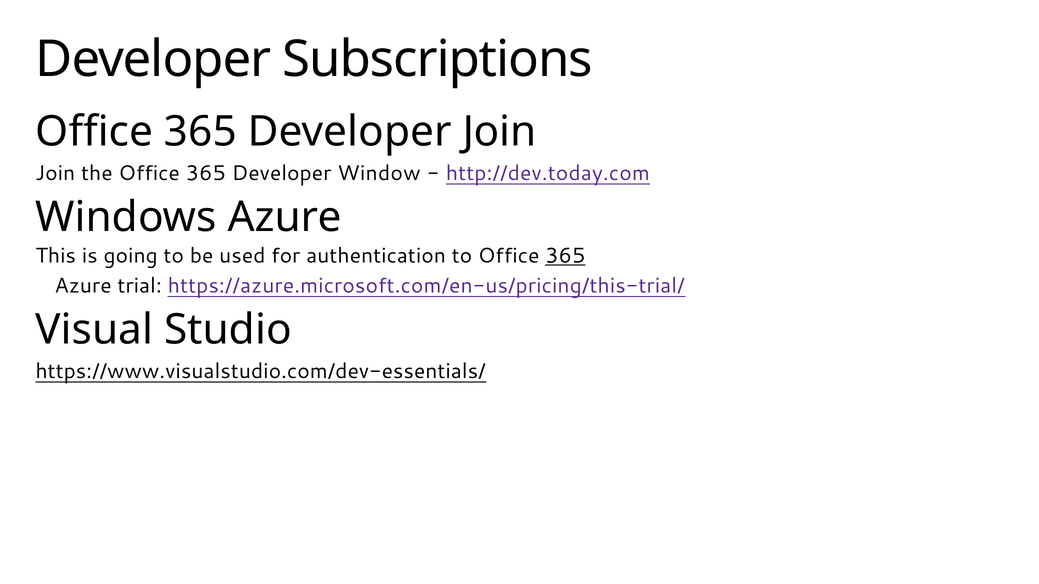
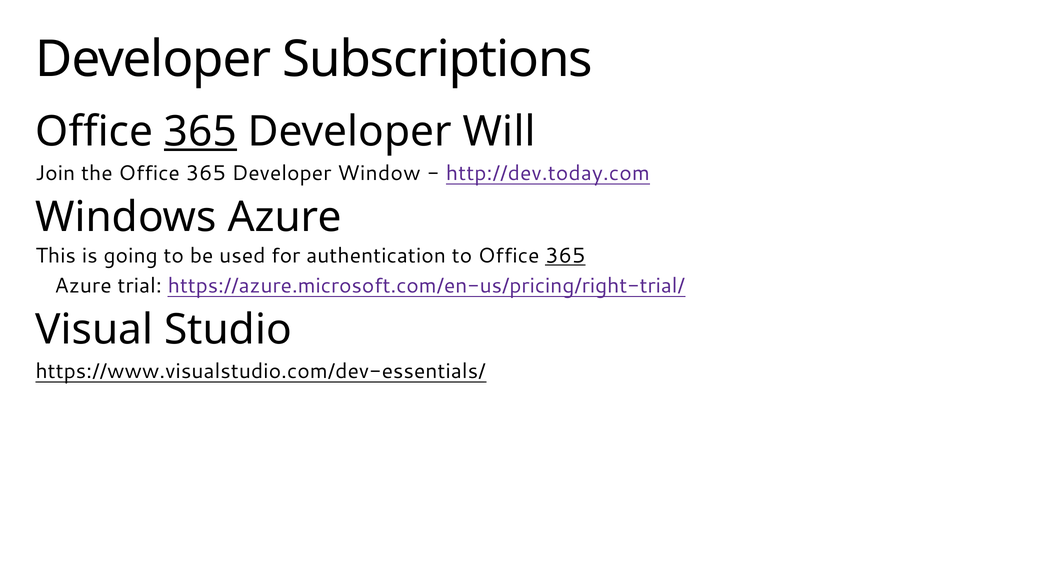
365 at (200, 132) underline: none -> present
Developer Join: Join -> Will
https://azure.microsoft.com/en-us/pricing/this-trial/: https://azure.microsoft.com/en-us/pricing/this-trial/ -> https://azure.microsoft.com/en-us/pricing/right-trial/
